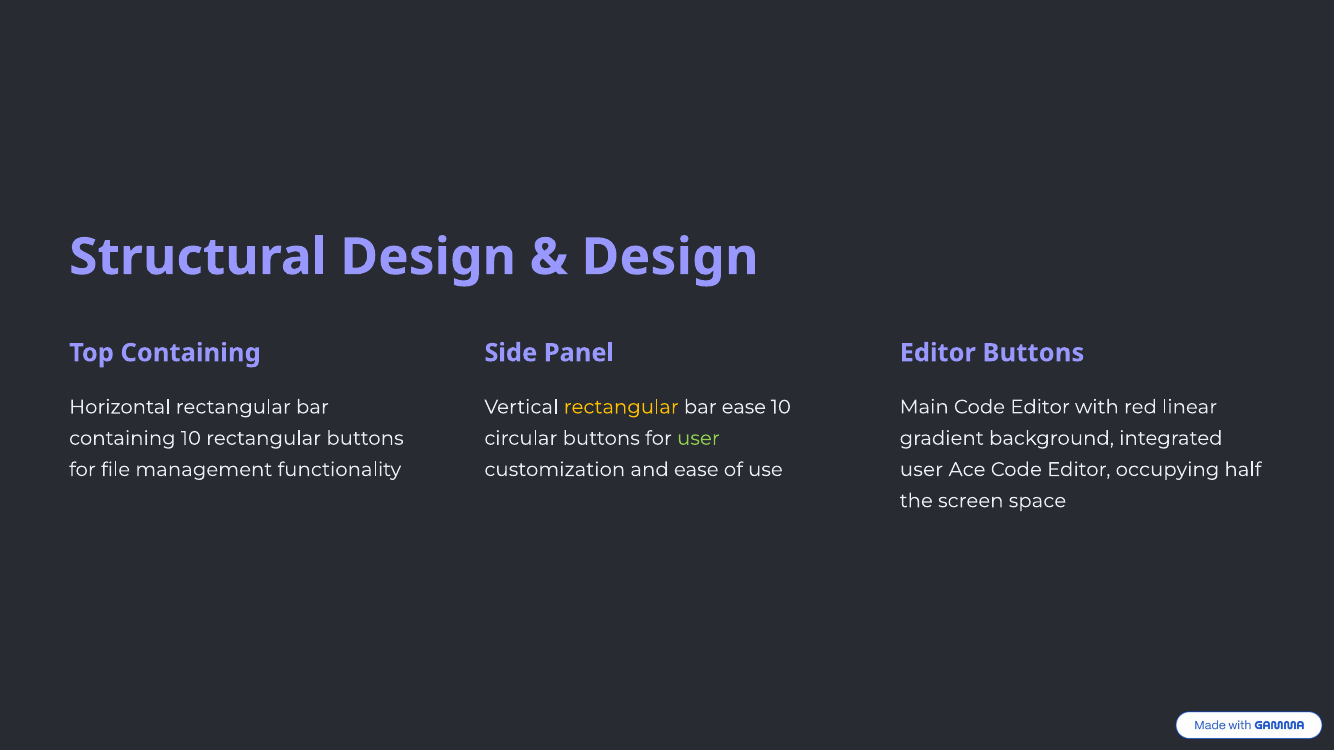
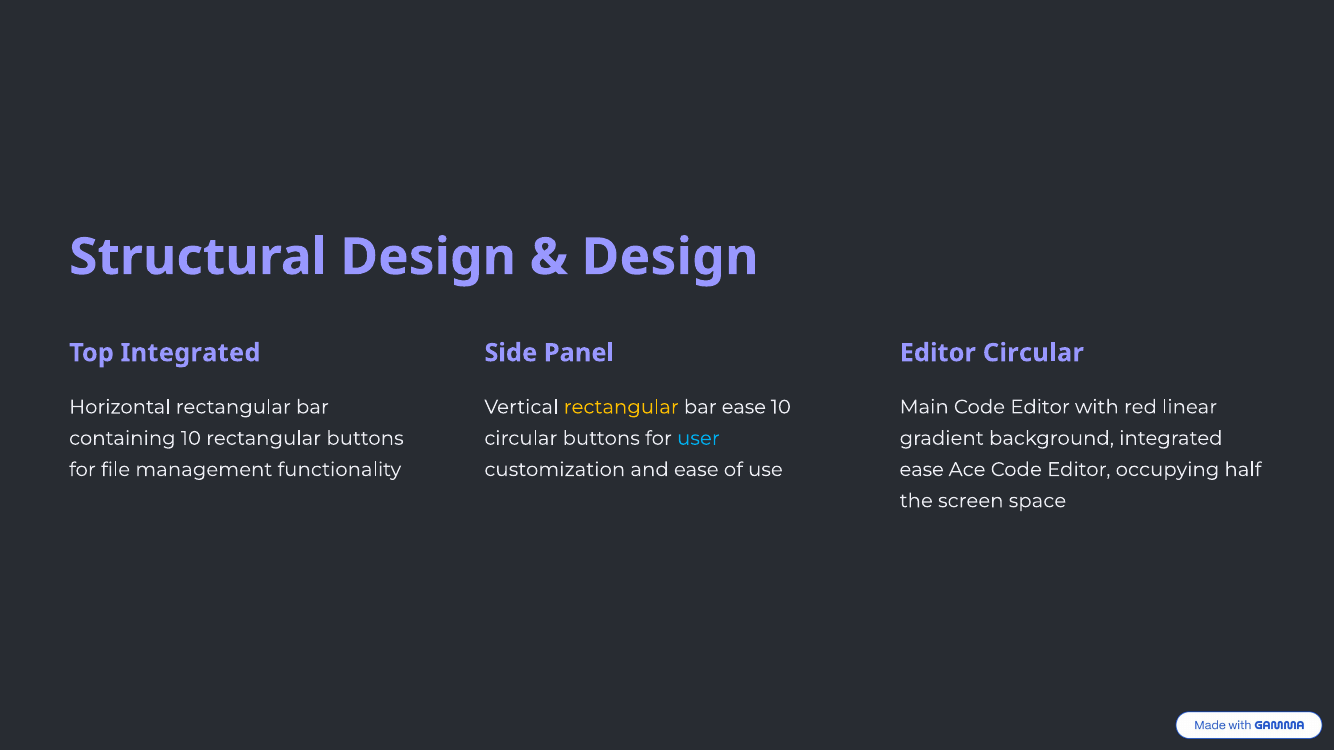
Top Containing: Containing -> Integrated
Editor Buttons: Buttons -> Circular
user at (698, 439) colour: light green -> light blue
user at (921, 470): user -> ease
